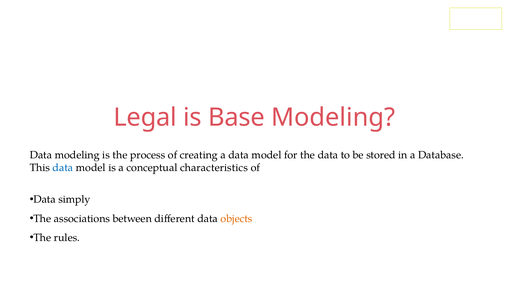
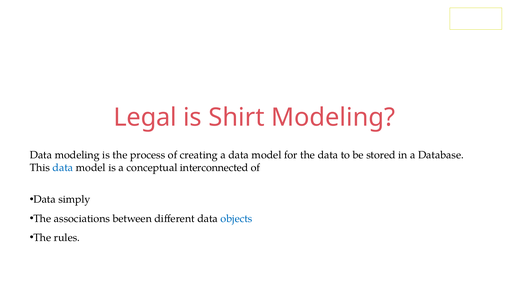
Base: Base -> Shirt
characteristics: characteristics -> interconnected
objects colour: orange -> blue
